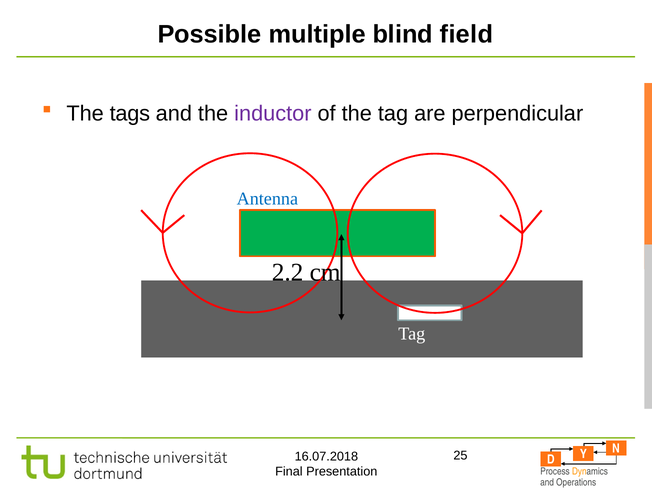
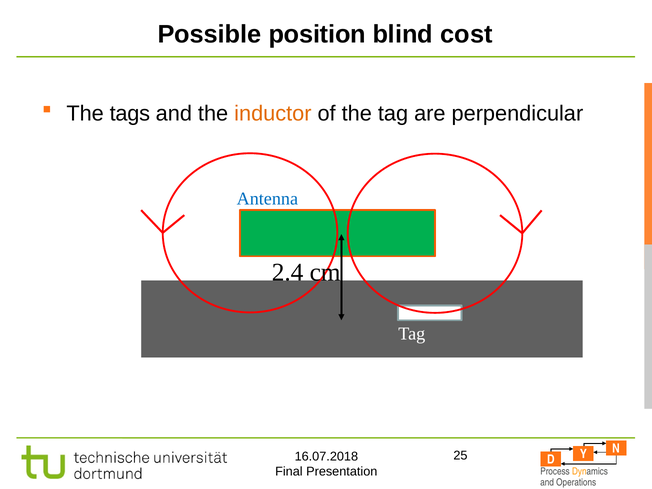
multiple: multiple -> position
field: field -> cost
inductor colour: purple -> orange
2.2: 2.2 -> 2.4
